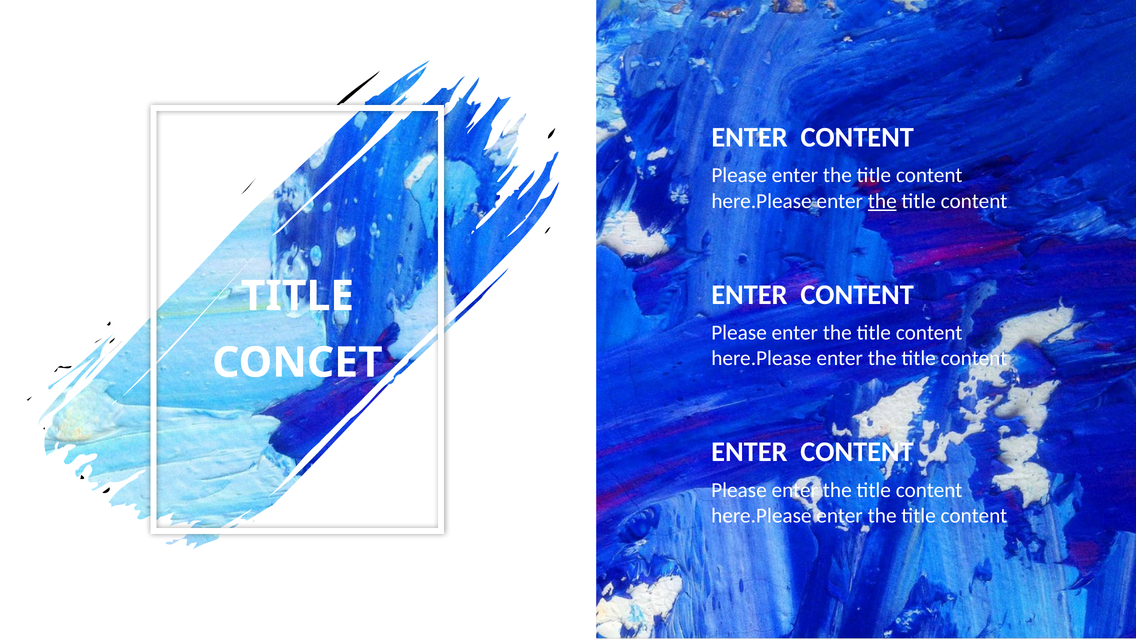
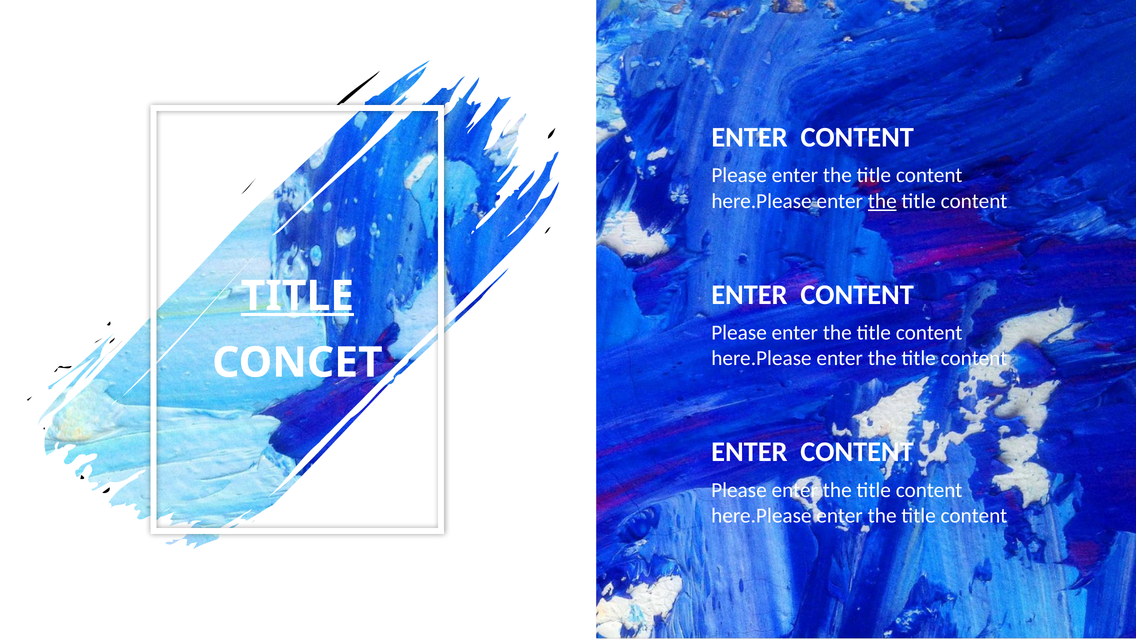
TITLE at (297, 296) underline: none -> present
